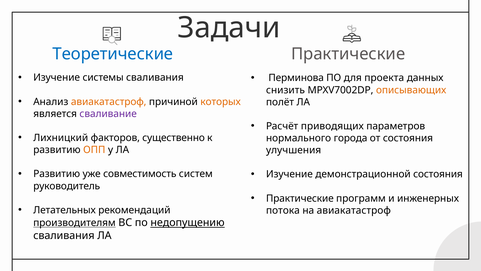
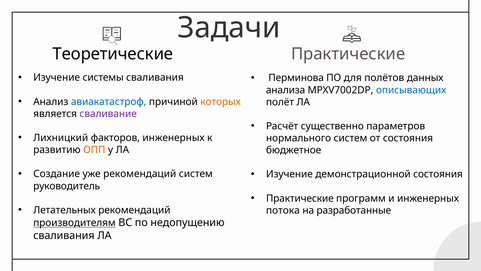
Теоретические colour: blue -> black
проекта: проекта -> полётов
снизить: снизить -> анализа
описывающих colour: orange -> blue
авиакатастроф at (109, 102) colour: orange -> blue
приводящих: приводящих -> существенно
факторов существенно: существенно -> инженерных
нормального города: города -> систем
улучшения: улучшения -> бюджетное
Развитию at (57, 174): Развитию -> Создание
уже совместимость: совместимость -> рекомендаций
на авиакатастроф: авиакатастроф -> разработанные
недопущению underline: present -> none
